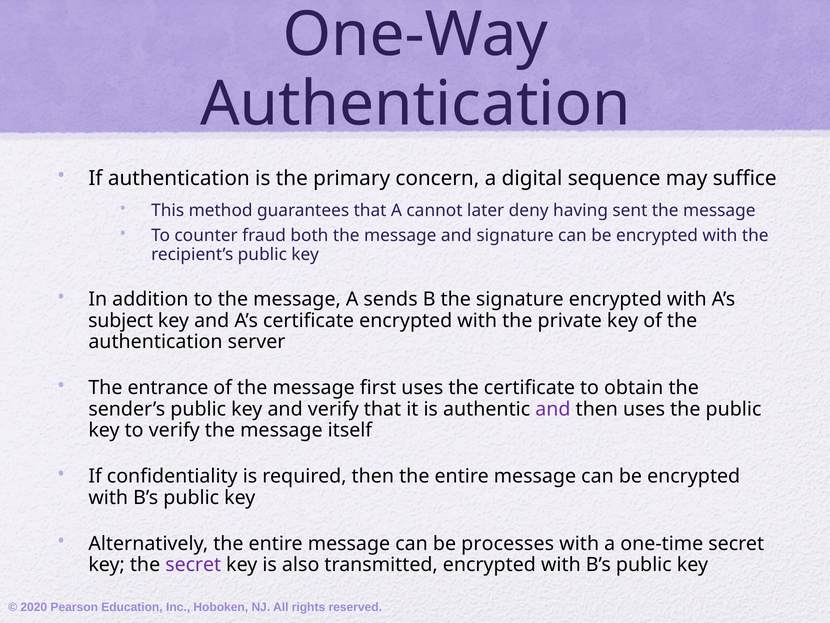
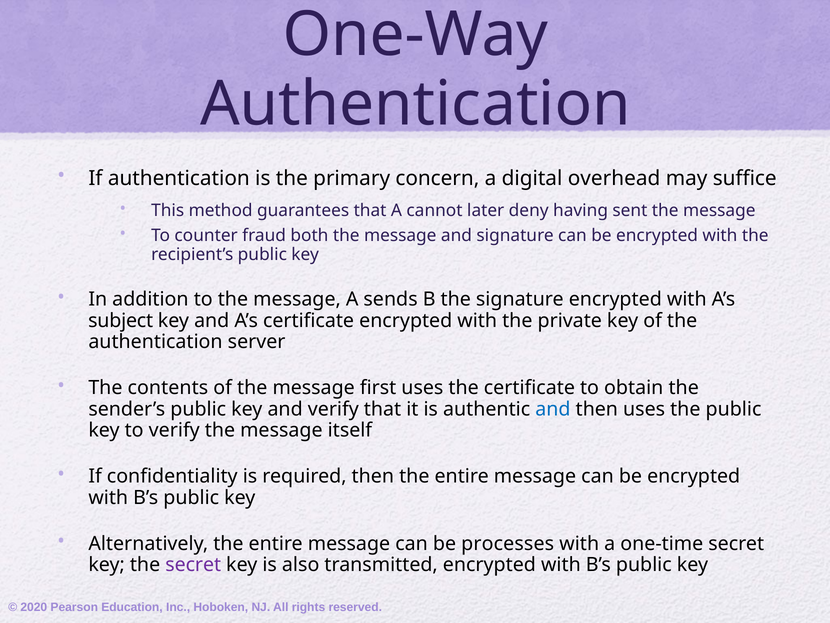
sequence: sequence -> overhead
entrance: entrance -> contents
and at (553, 409) colour: purple -> blue
